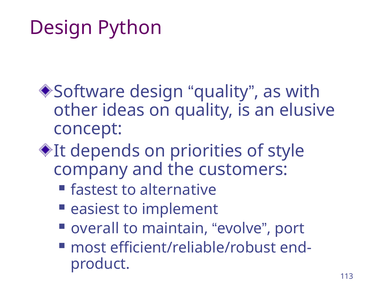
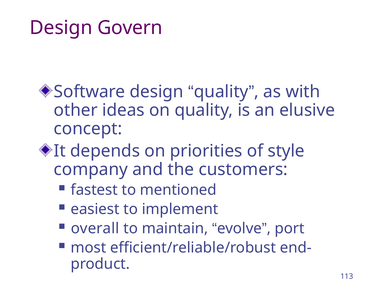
Python: Python -> Govern
alternative: alternative -> mentioned
